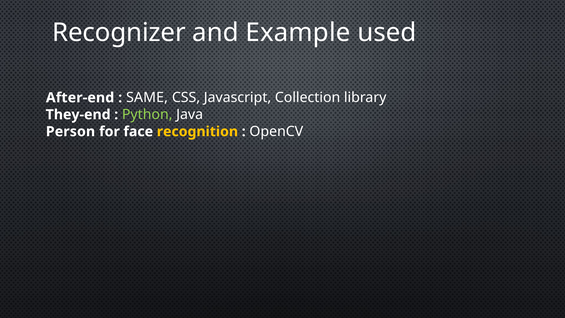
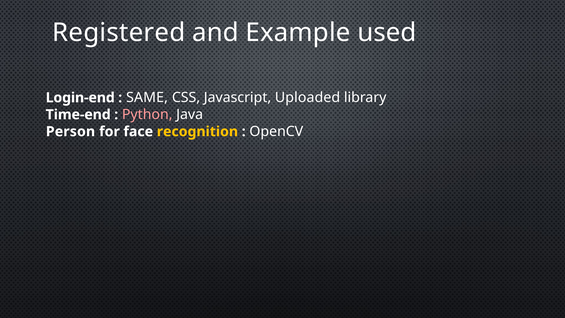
Recognizer: Recognizer -> Registered
After-end: After-end -> Login-end
Collection: Collection -> Uploaded
They-end: They-end -> Time-end
Python colour: light green -> pink
